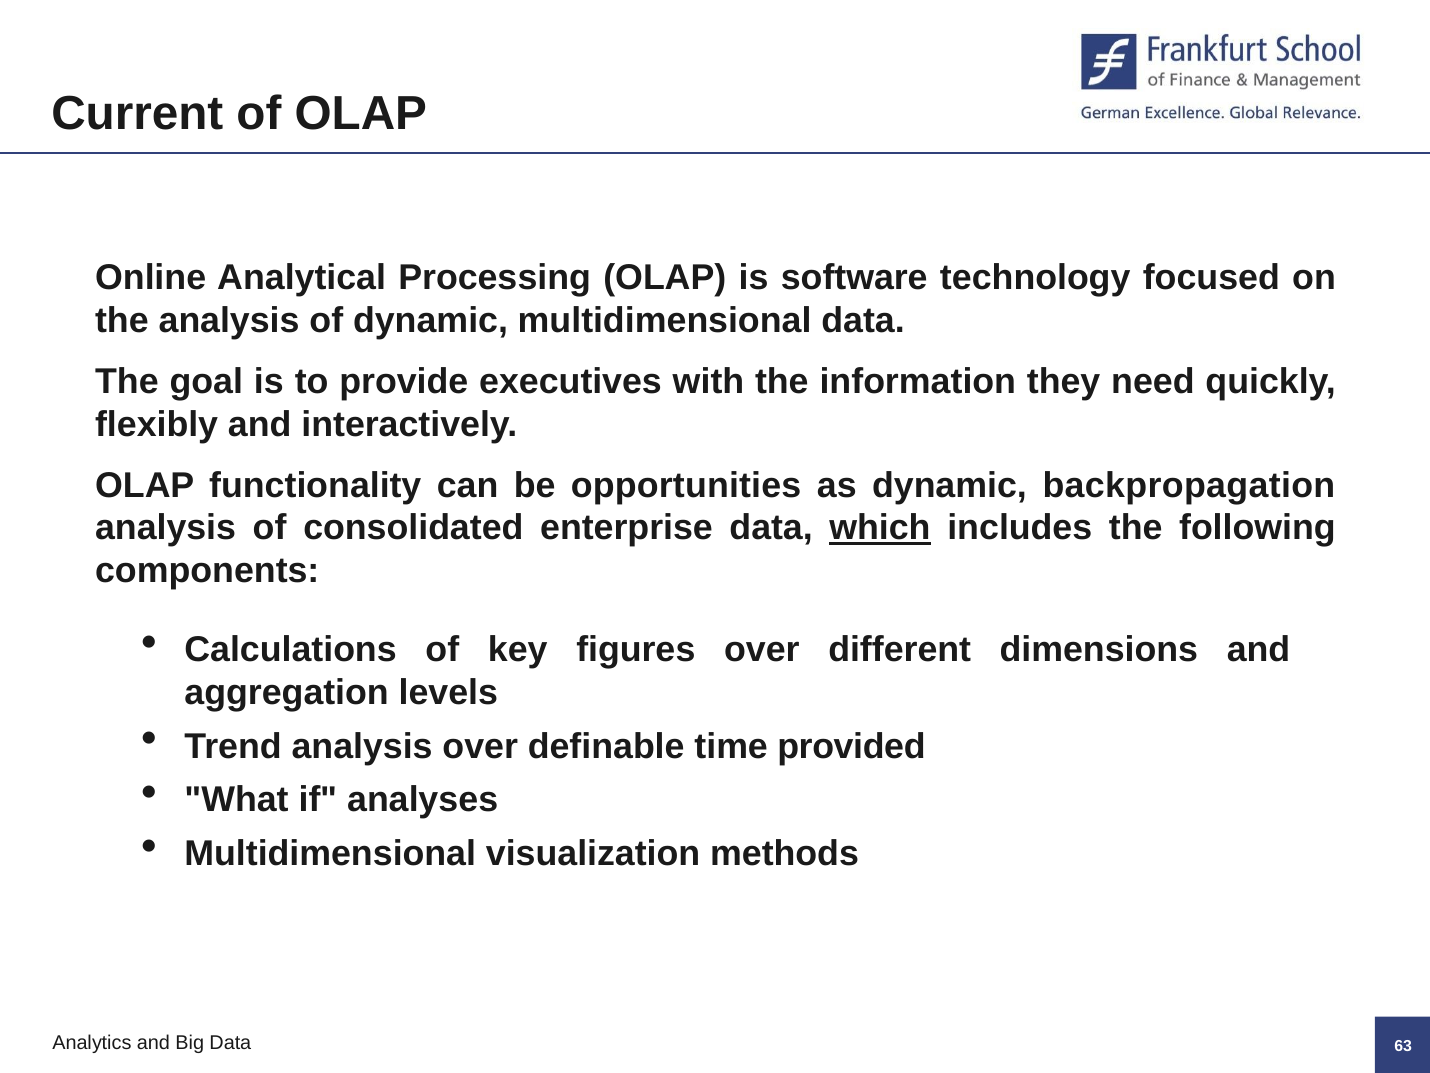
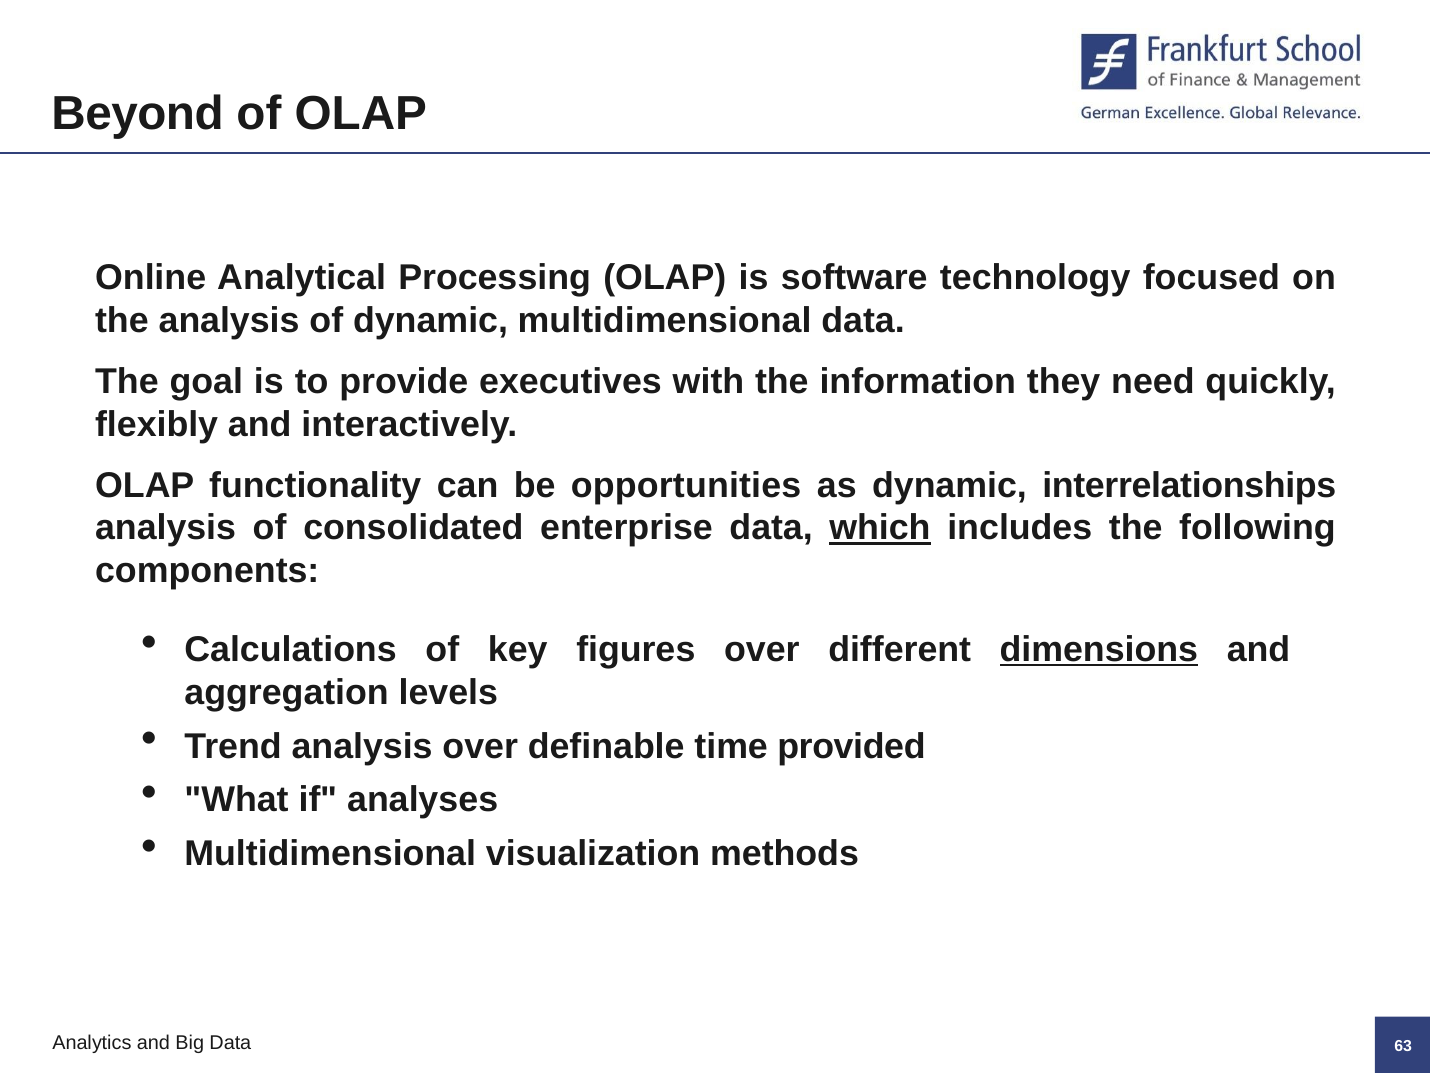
Current: Current -> Beyond
backpropagation: backpropagation -> interrelationships
dimensions underline: none -> present
